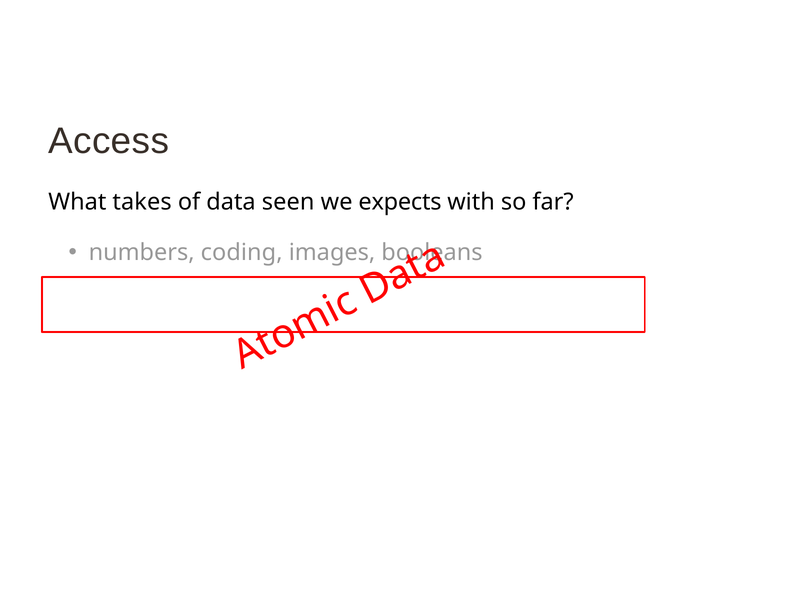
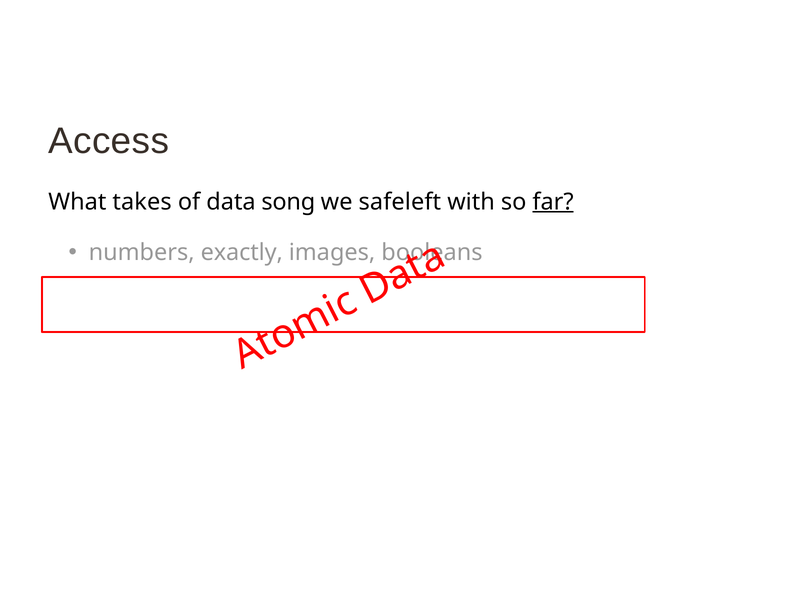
seen: seen -> song
expects: expects -> safeleft
far underline: none -> present
coding: coding -> exactly
